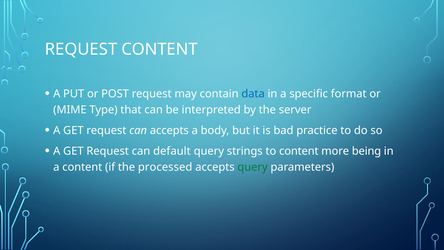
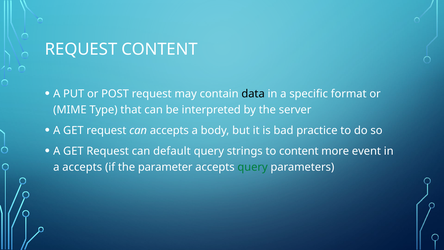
data colour: blue -> black
being: being -> event
a content: content -> accepts
processed: processed -> parameter
